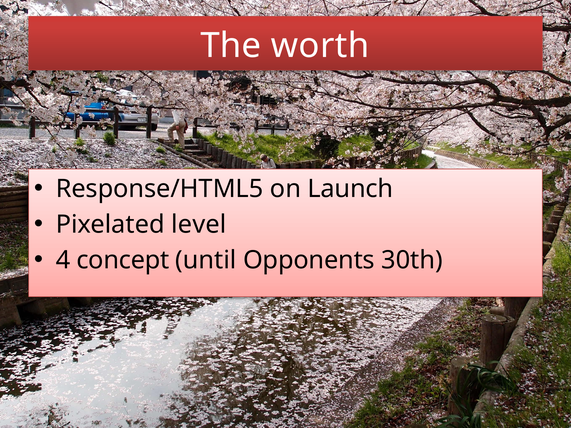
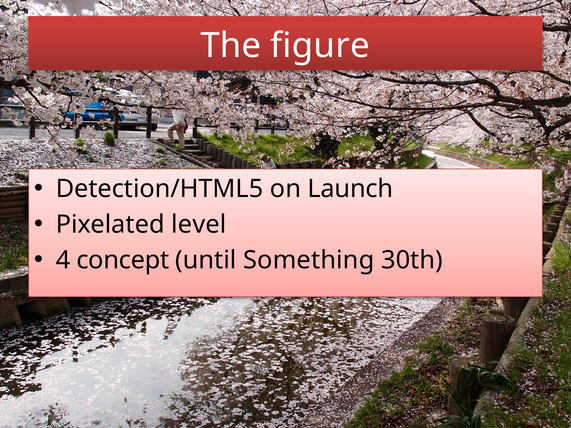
worth: worth -> figure
Response/HTML5: Response/HTML5 -> Detection/HTML5
Opponents: Opponents -> Something
